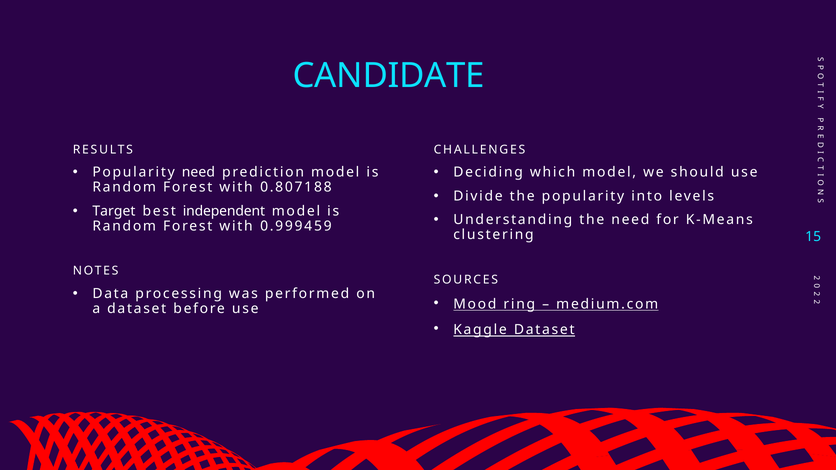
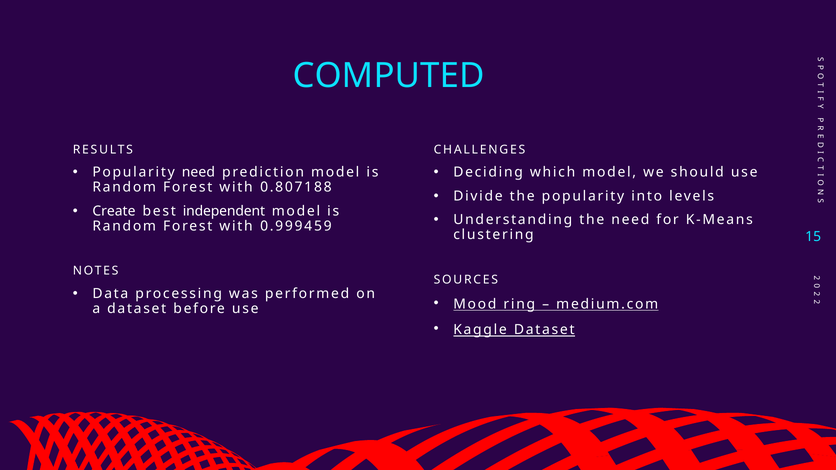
CANDIDATE: CANDIDATE -> COMPUTED
Target: Target -> Create
